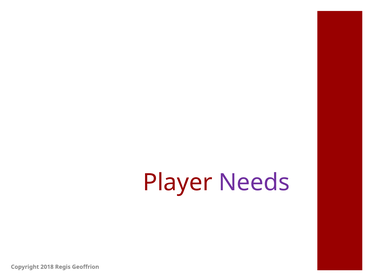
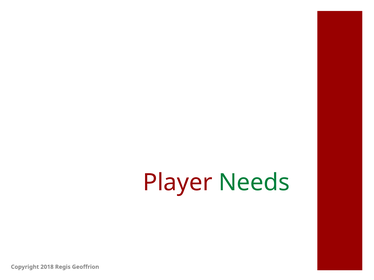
Needs colour: purple -> green
